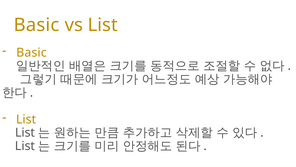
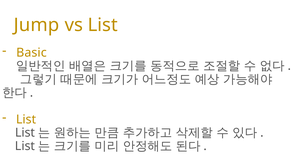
Basic at (36, 25): Basic -> Jump
